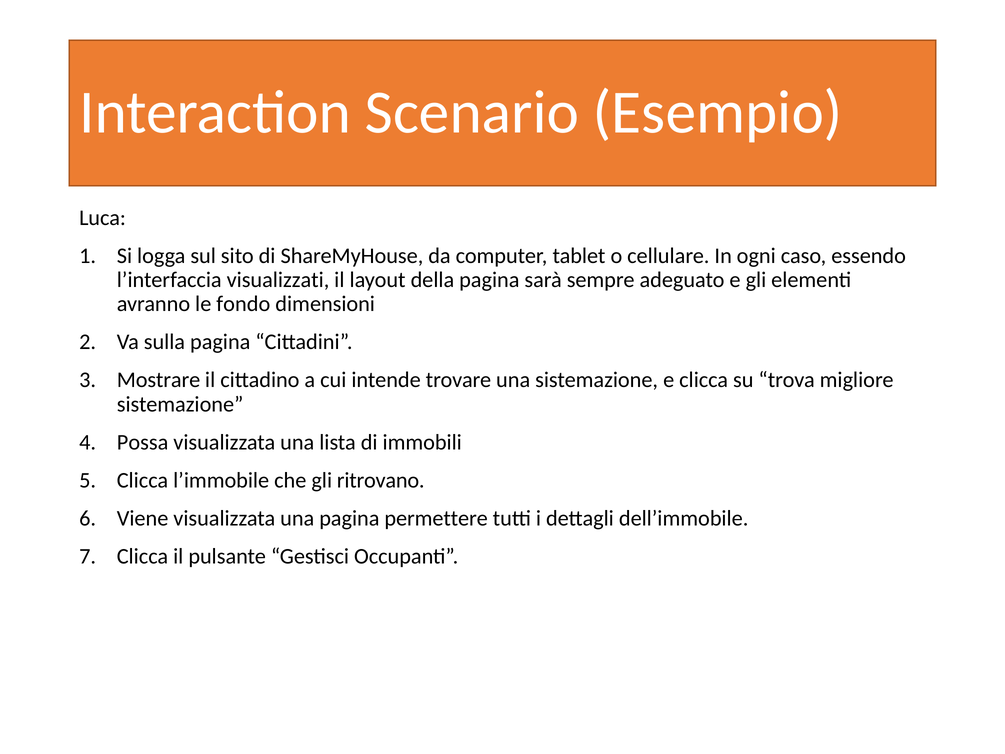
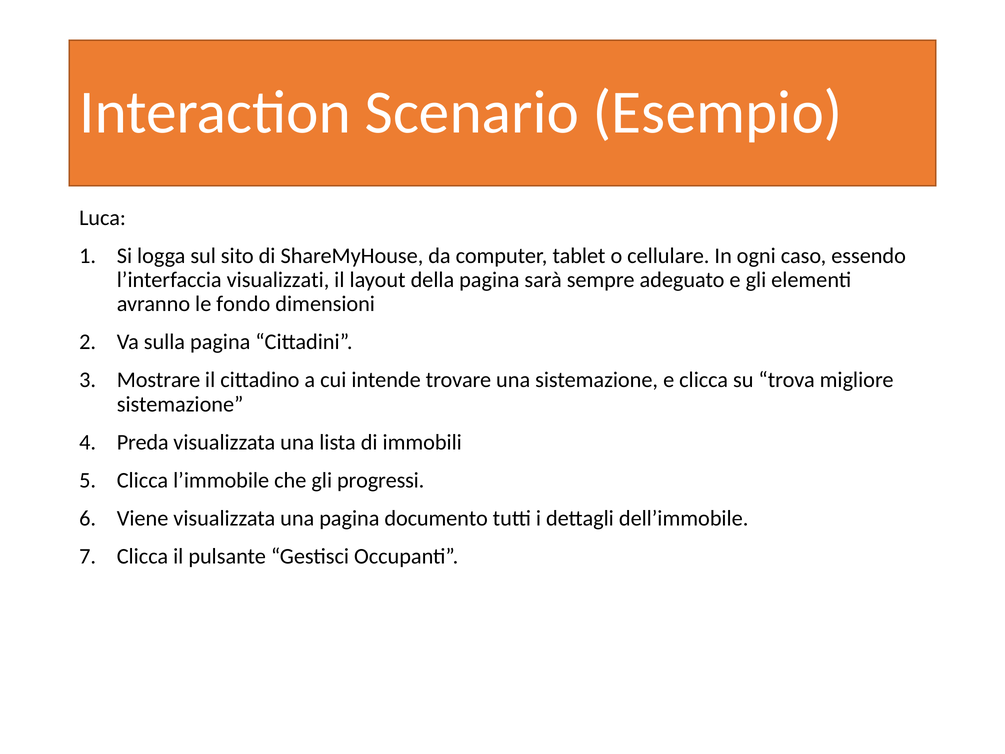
Possa: Possa -> Preda
ritrovano: ritrovano -> progressi
permettere: permettere -> documento
